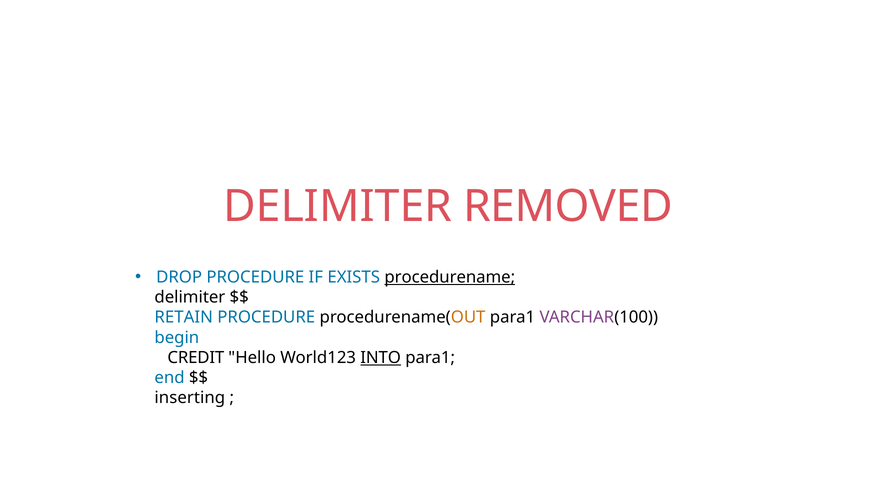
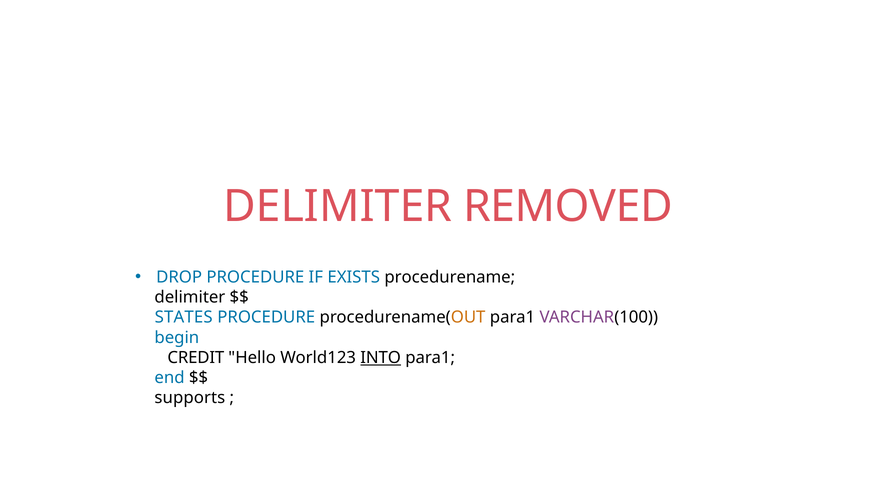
procedurename underline: present -> none
RETAIN: RETAIN -> STATES
inserting: inserting -> supports
